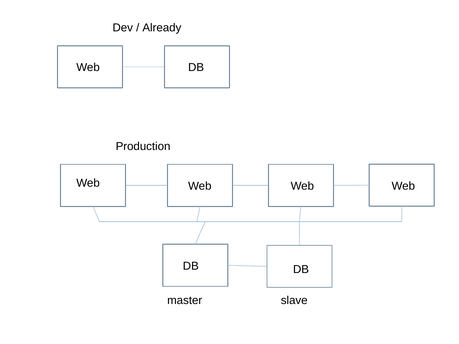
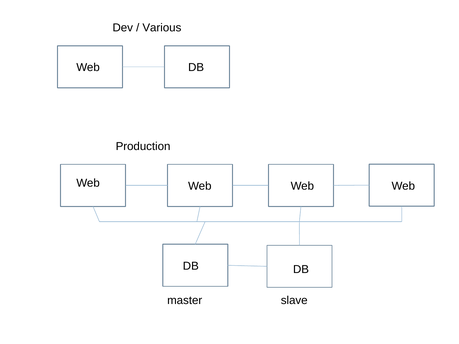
Already: Already -> Various
